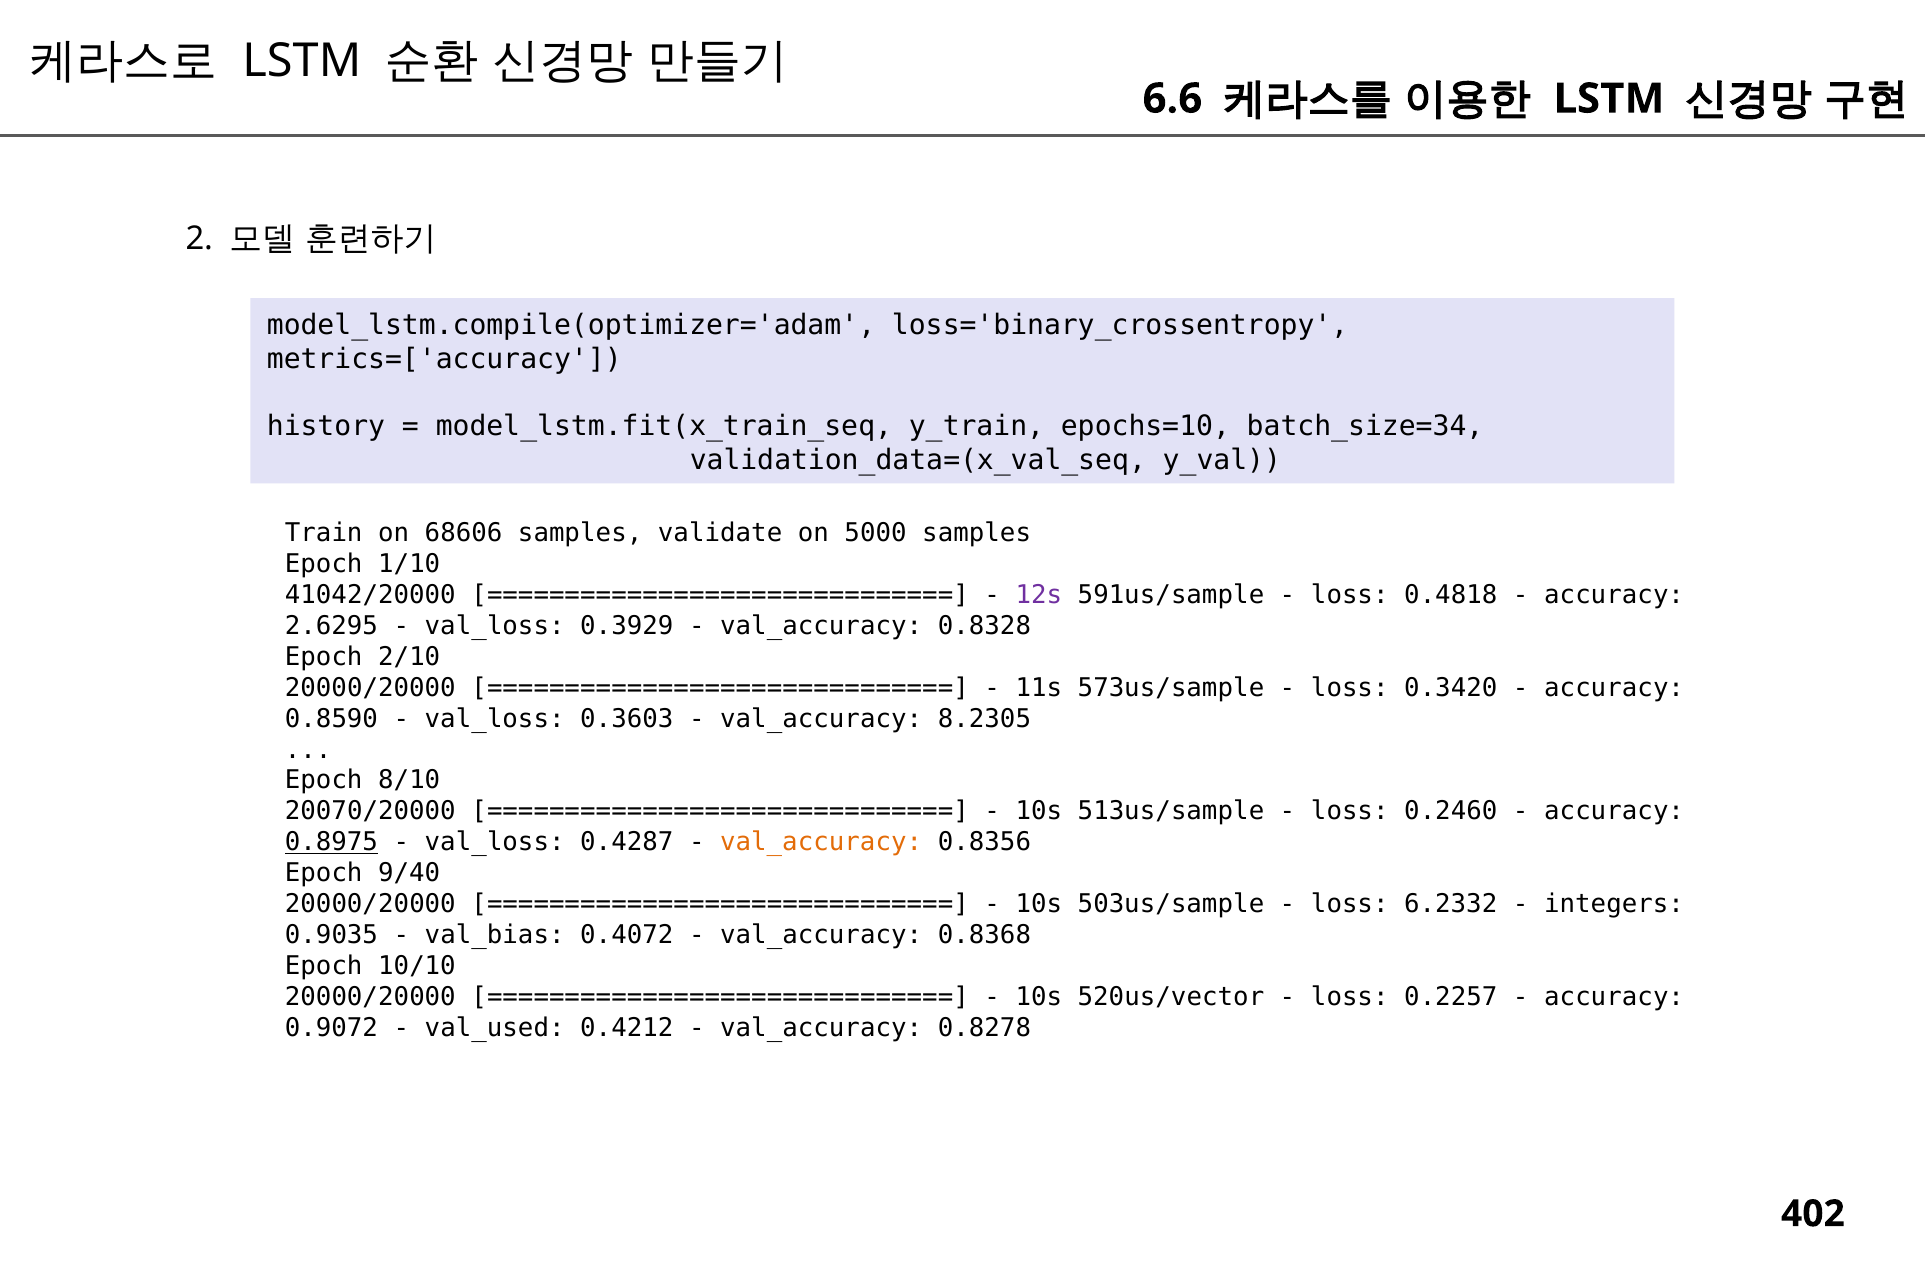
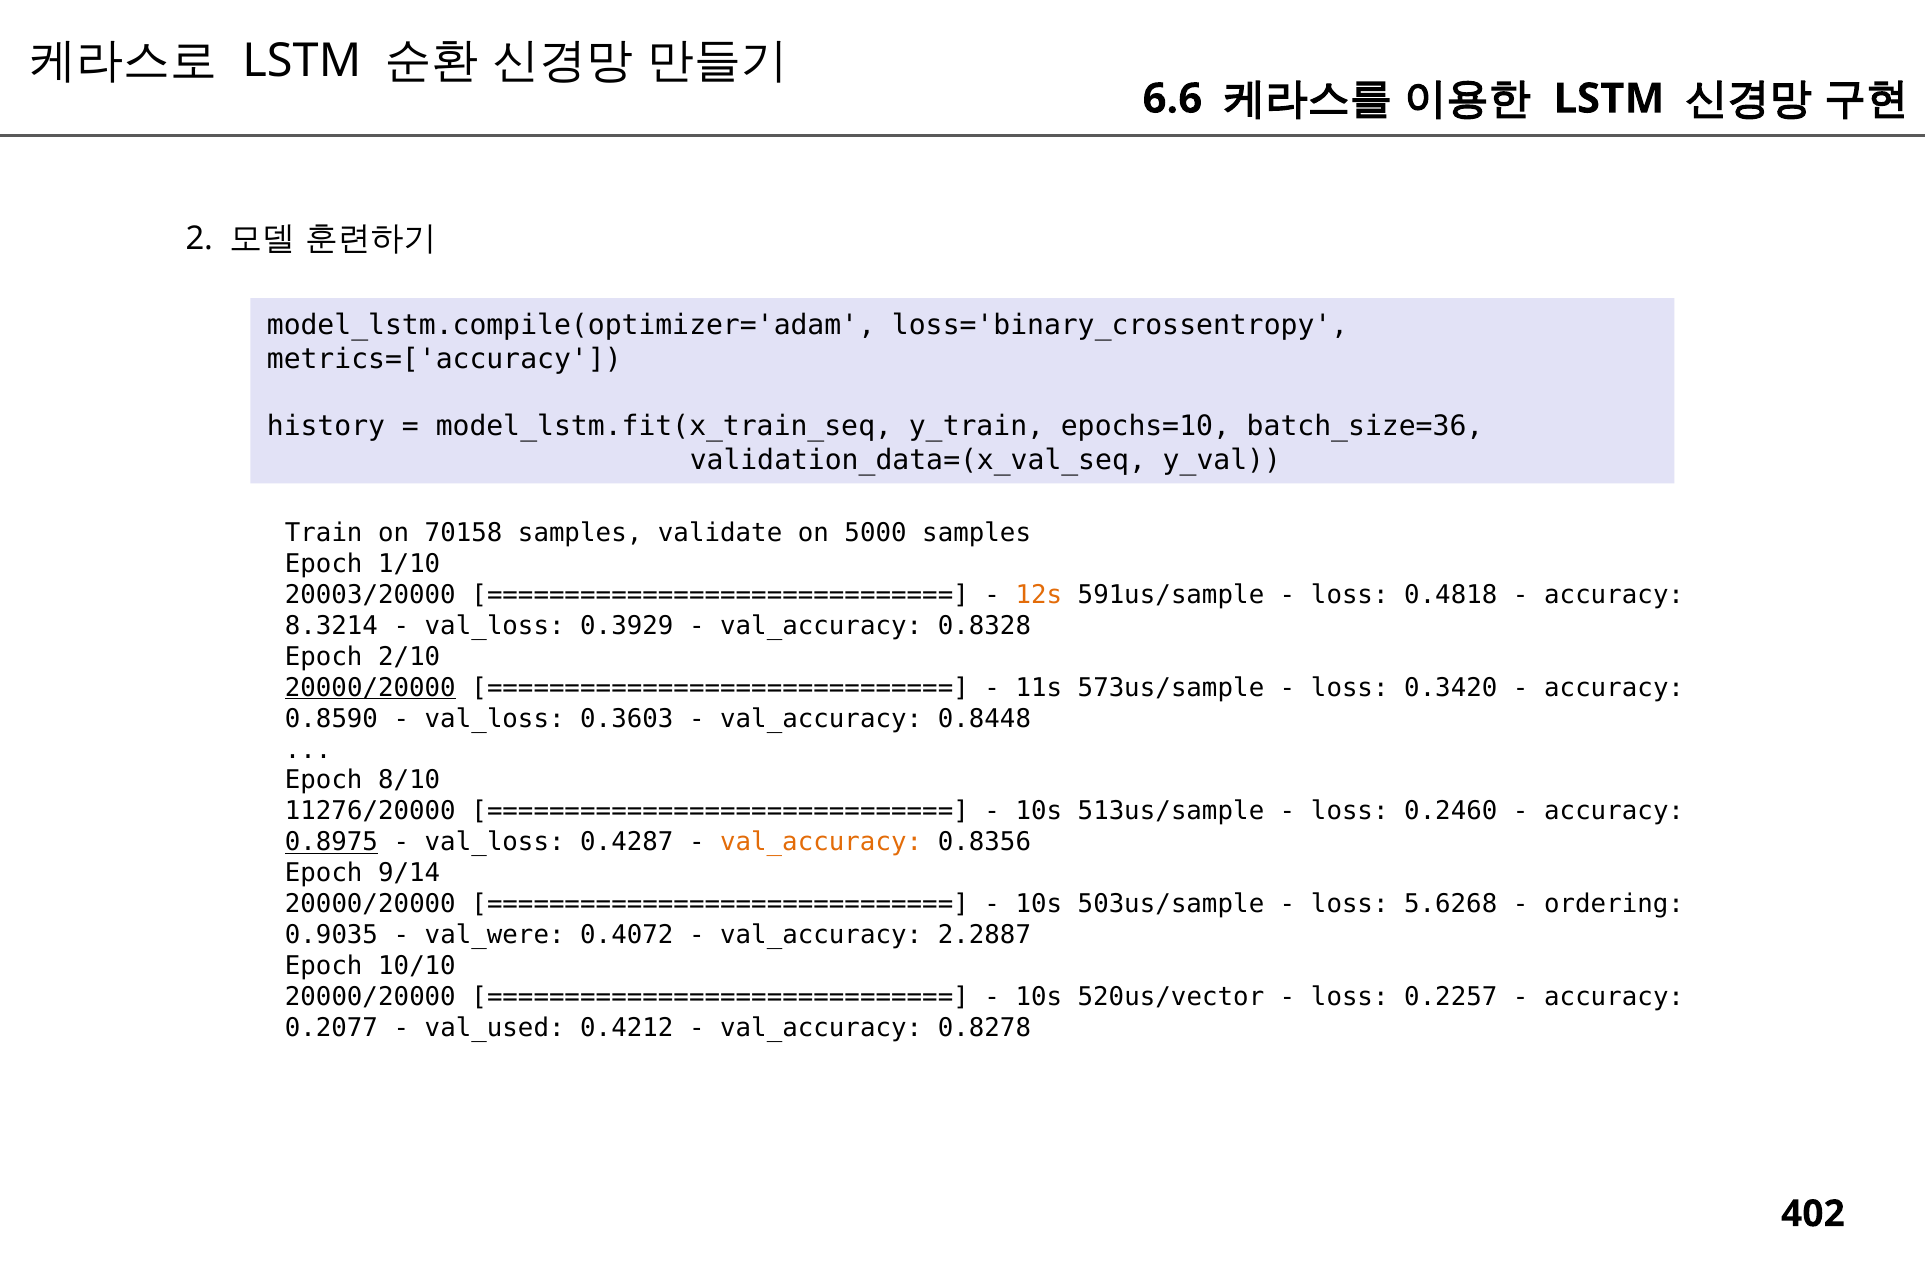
batch_size=34: batch_size=34 -> batch_size=36
68606: 68606 -> 70158
41042/20000: 41042/20000 -> 20003/20000
12s colour: purple -> orange
2.6295: 2.6295 -> 8.3214
20000/20000 at (370, 687) underline: none -> present
8.2305: 8.2305 -> 0.8448
20070/20000: 20070/20000 -> 11276/20000
9/40: 9/40 -> 9/14
6.2332: 6.2332 -> 5.6268
integers: integers -> ordering
val_bias: val_bias -> val_were
0.8368: 0.8368 -> 2.2887
0.9072: 0.9072 -> 0.2077
